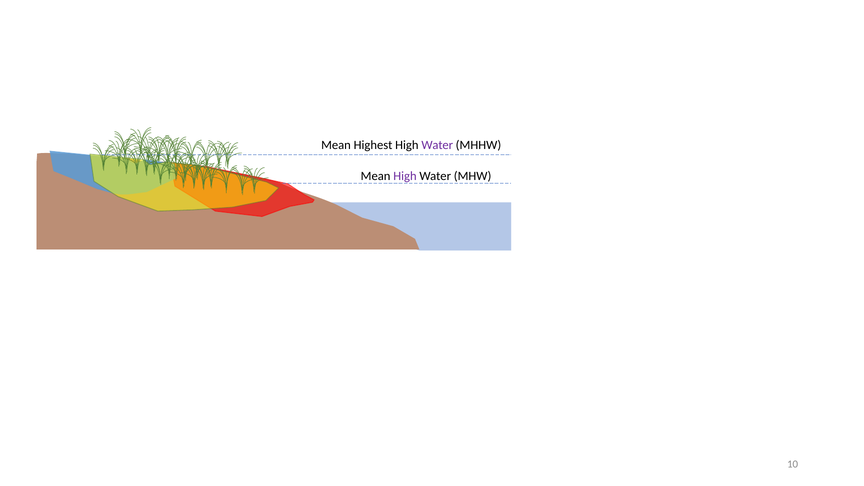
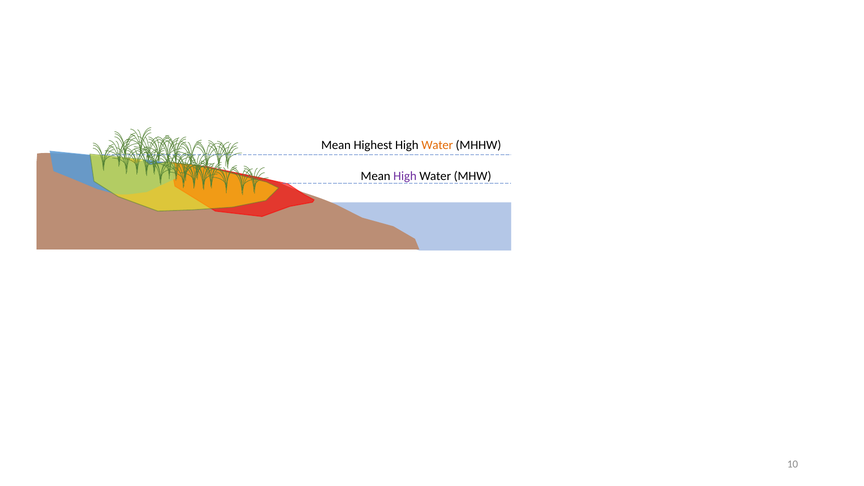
Water at (437, 145) colour: purple -> orange
